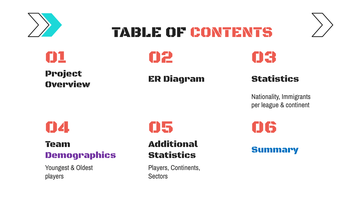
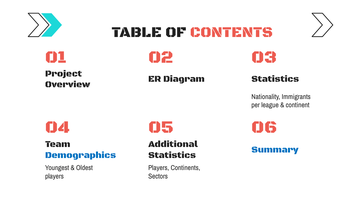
Demographics colour: purple -> blue
